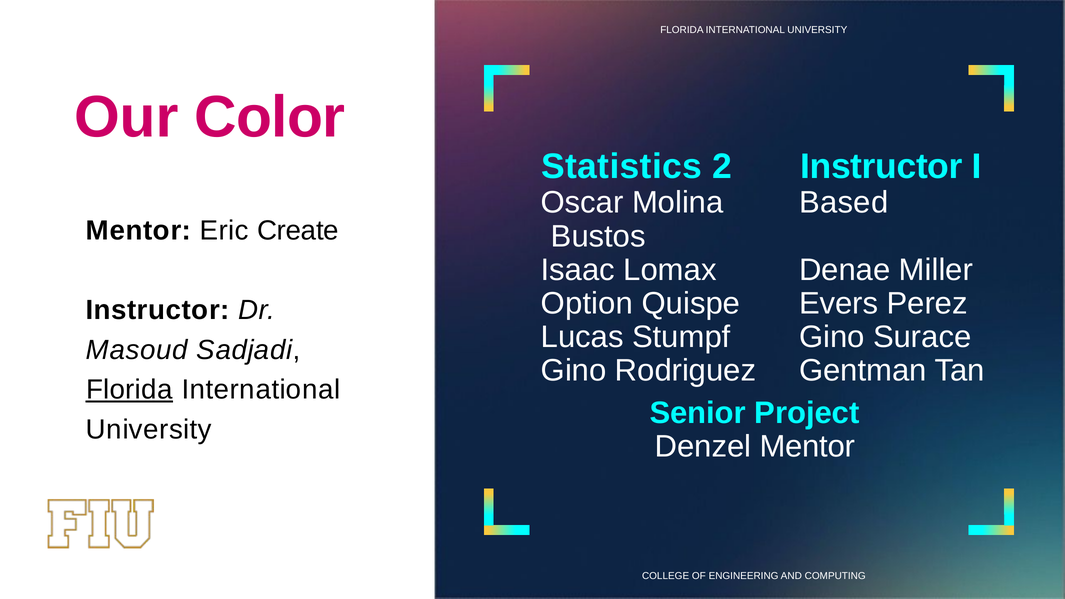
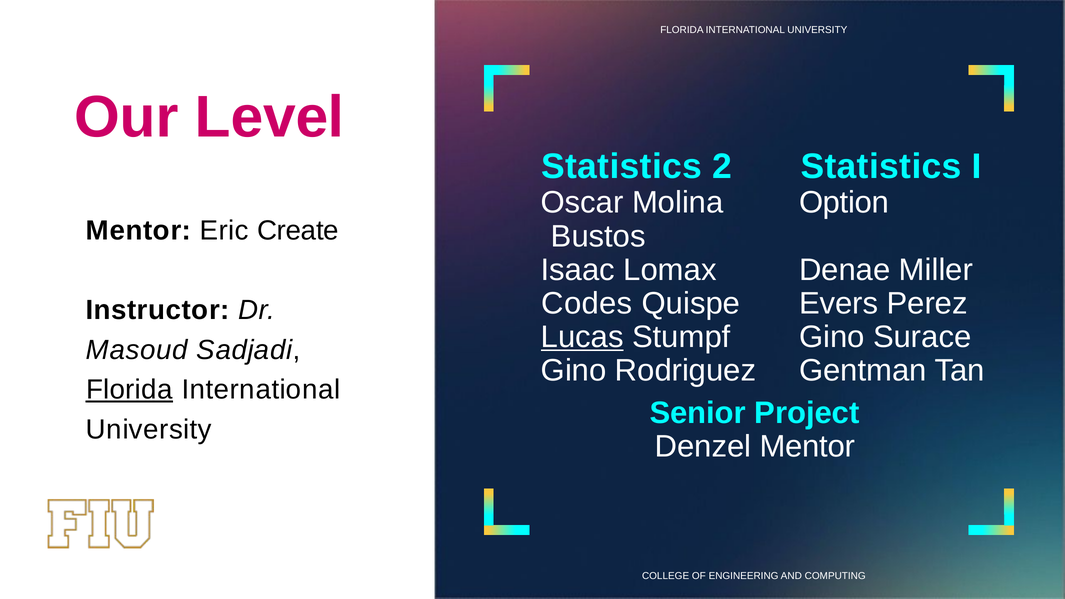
Color: Color -> Level
2 Instructor: Instructor -> Statistics
Based: Based -> Option
Option: Option -> Codes
Lucas underline: none -> present
